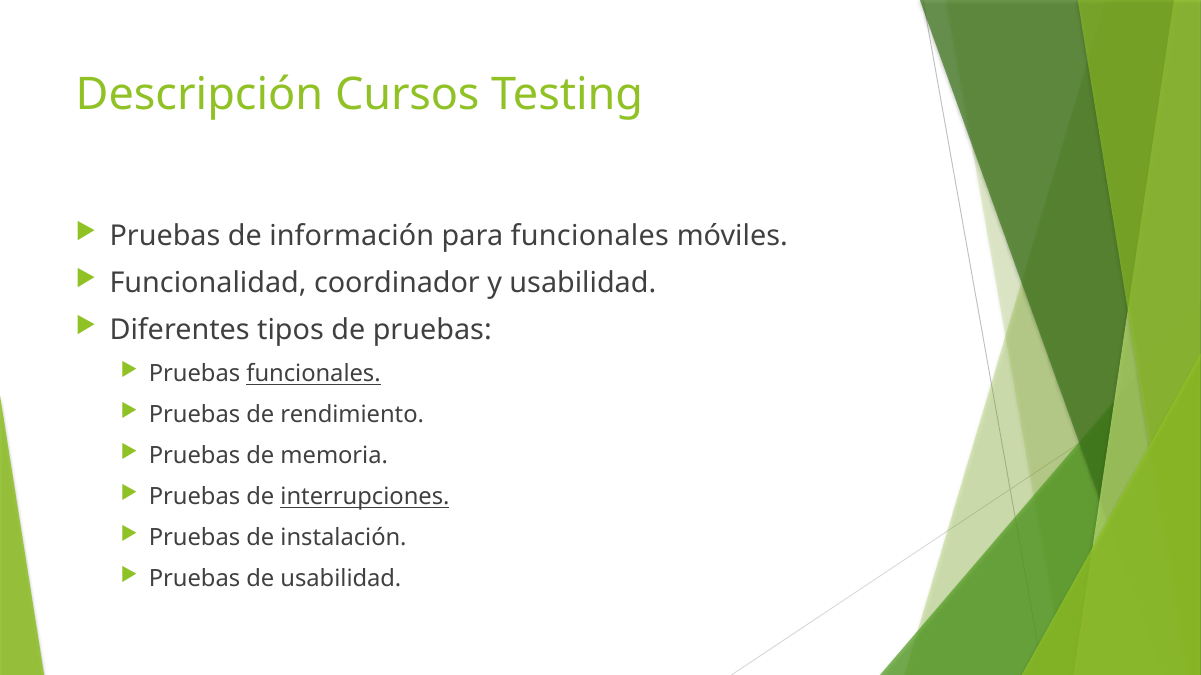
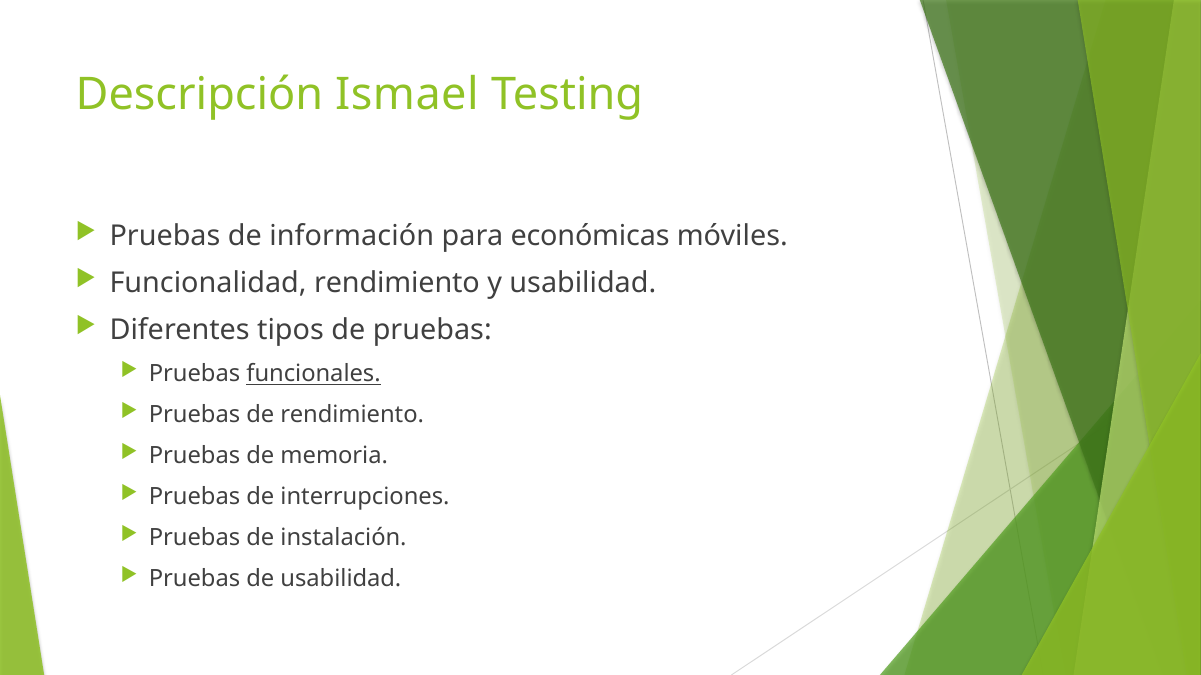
Cursos: Cursos -> Ismael
para funcionales: funcionales -> económicas
Funcionalidad coordinador: coordinador -> rendimiento
interrupciones underline: present -> none
